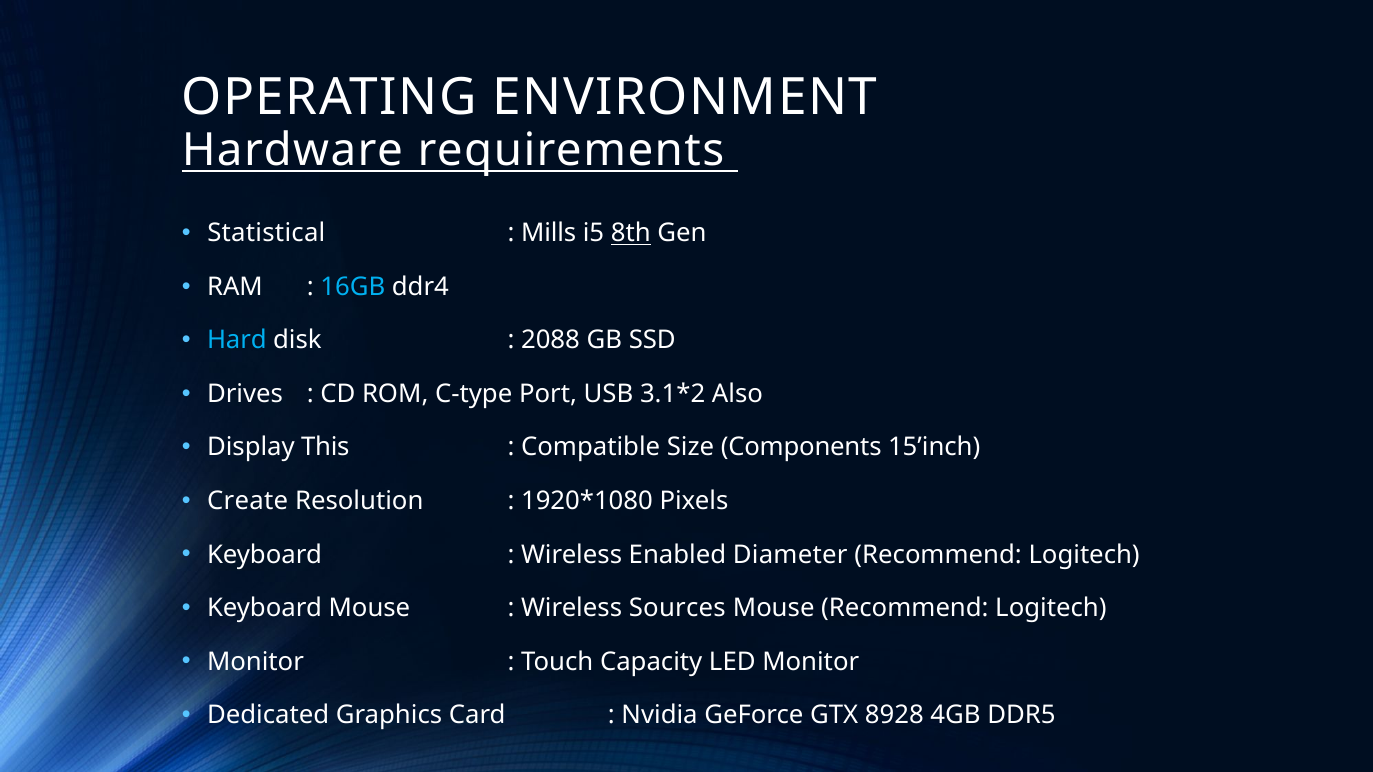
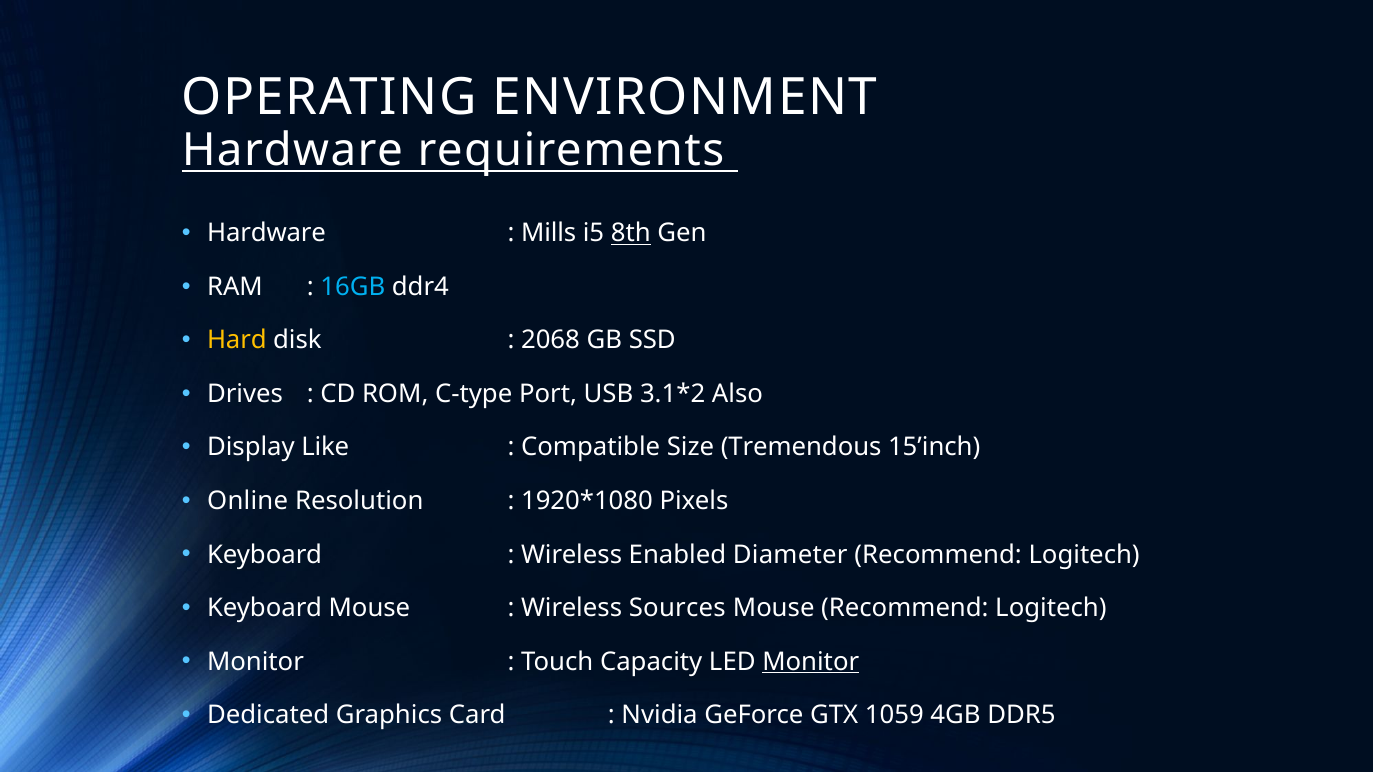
Statistical at (266, 234): Statistical -> Hardware
Hard colour: light blue -> yellow
2088: 2088 -> 2068
This: This -> Like
Components: Components -> Tremendous
Create: Create -> Online
Monitor at (811, 662) underline: none -> present
8928: 8928 -> 1059
